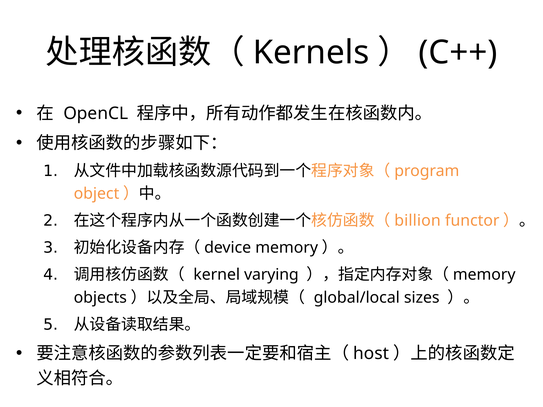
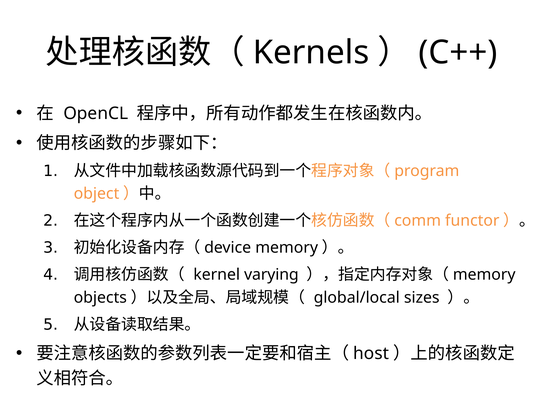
billion: billion -> comm
